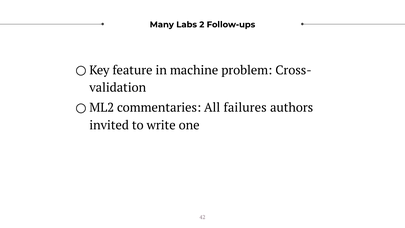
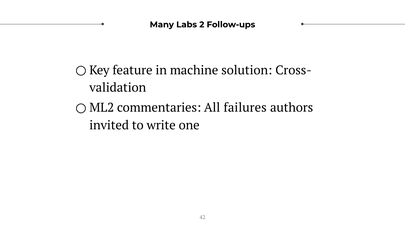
problem: problem -> solution
